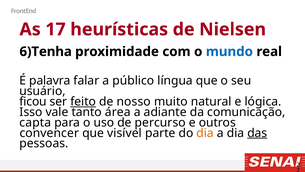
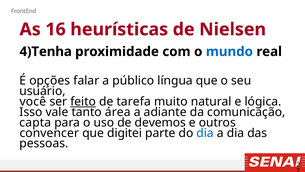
17: 17 -> 16
6)Tenha: 6)Tenha -> 4)Tenha
palavra: palavra -> opções
ficou: ficou -> você
nosso: nosso -> tarefa
percurso: percurso -> devemos
visível: visível -> digitei
dia at (205, 133) colour: orange -> blue
das underline: present -> none
